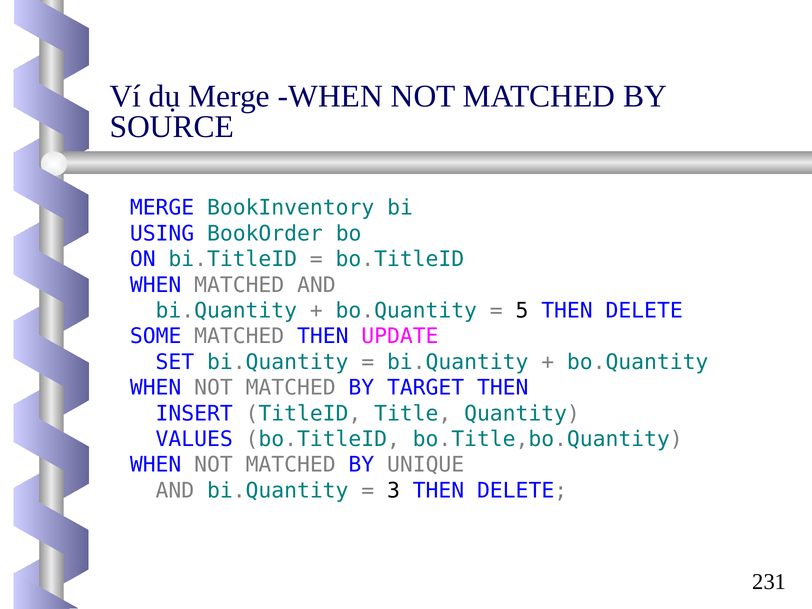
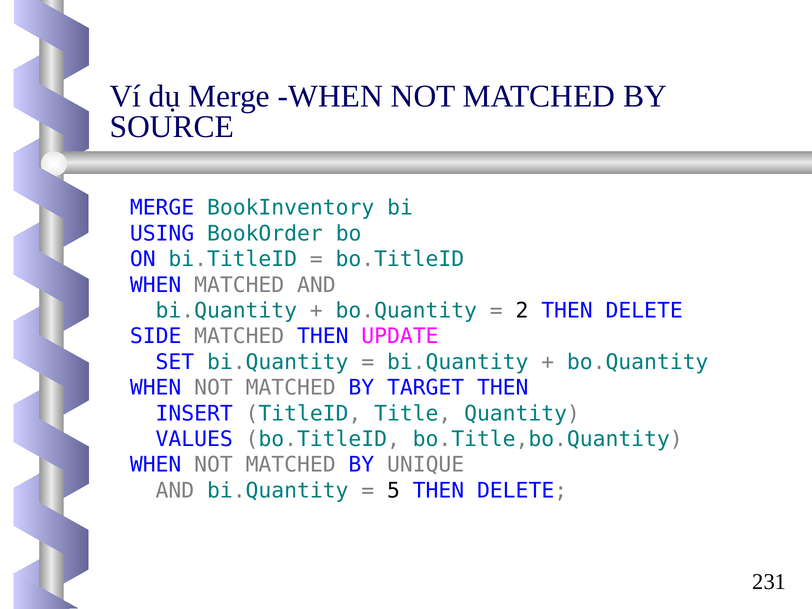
5: 5 -> 2
SOME: SOME -> SIDE
3: 3 -> 5
